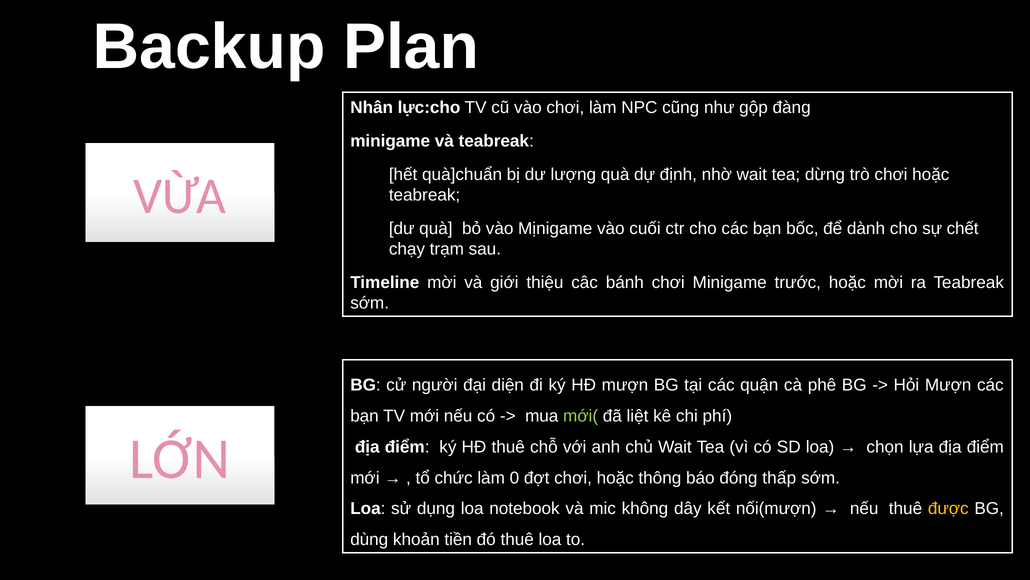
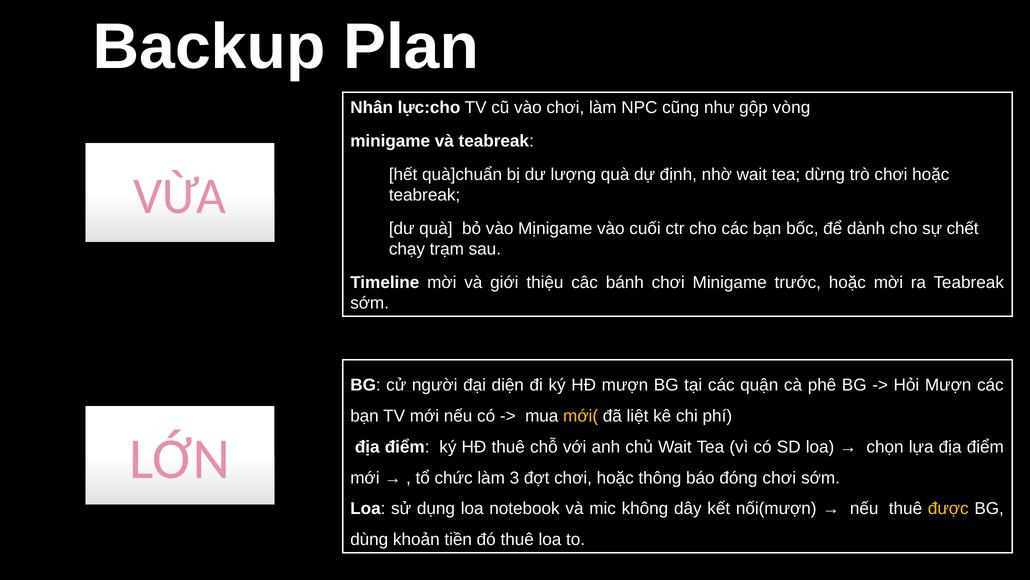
đàng: đàng -> vòng
mới( colour: light green -> yellow
0: 0 -> 3
đóng thấp: thấp -> chơi
